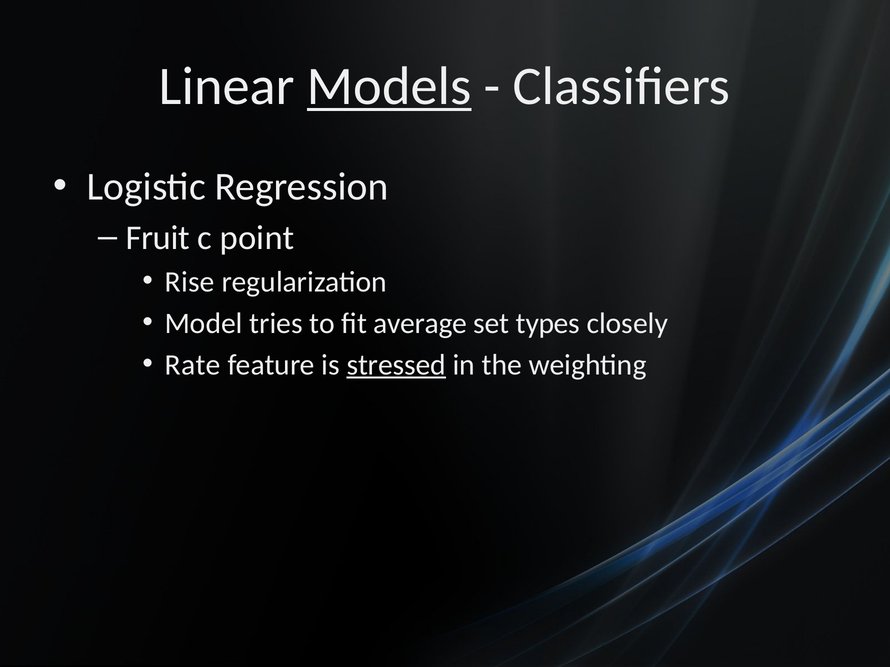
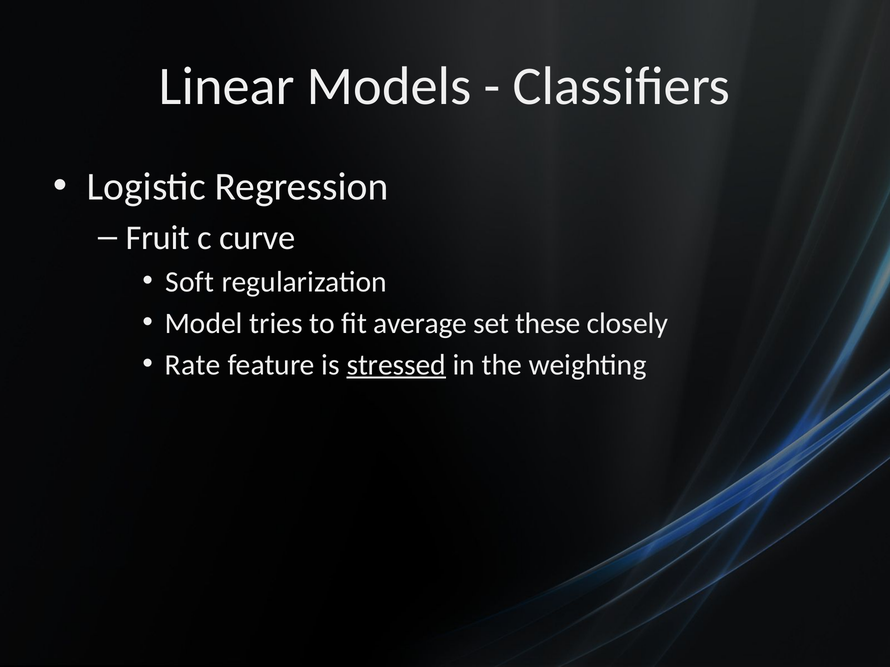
Models underline: present -> none
point: point -> curve
Rise: Rise -> Soft
types: types -> these
